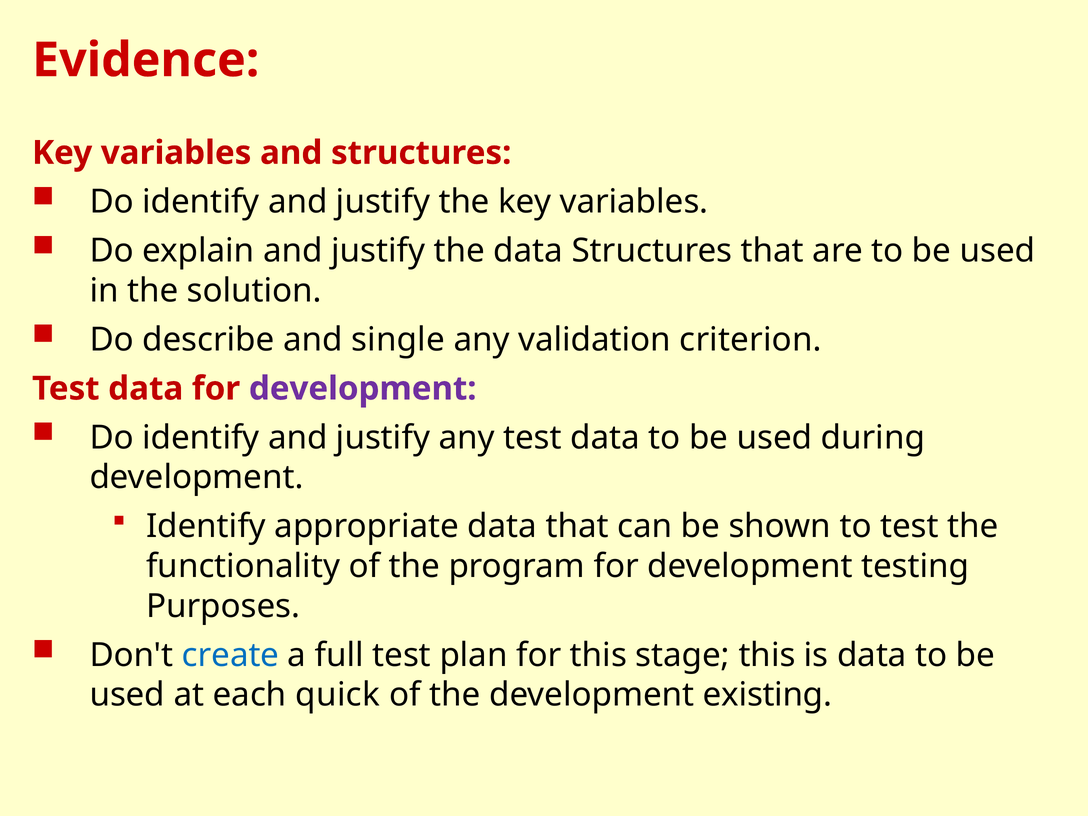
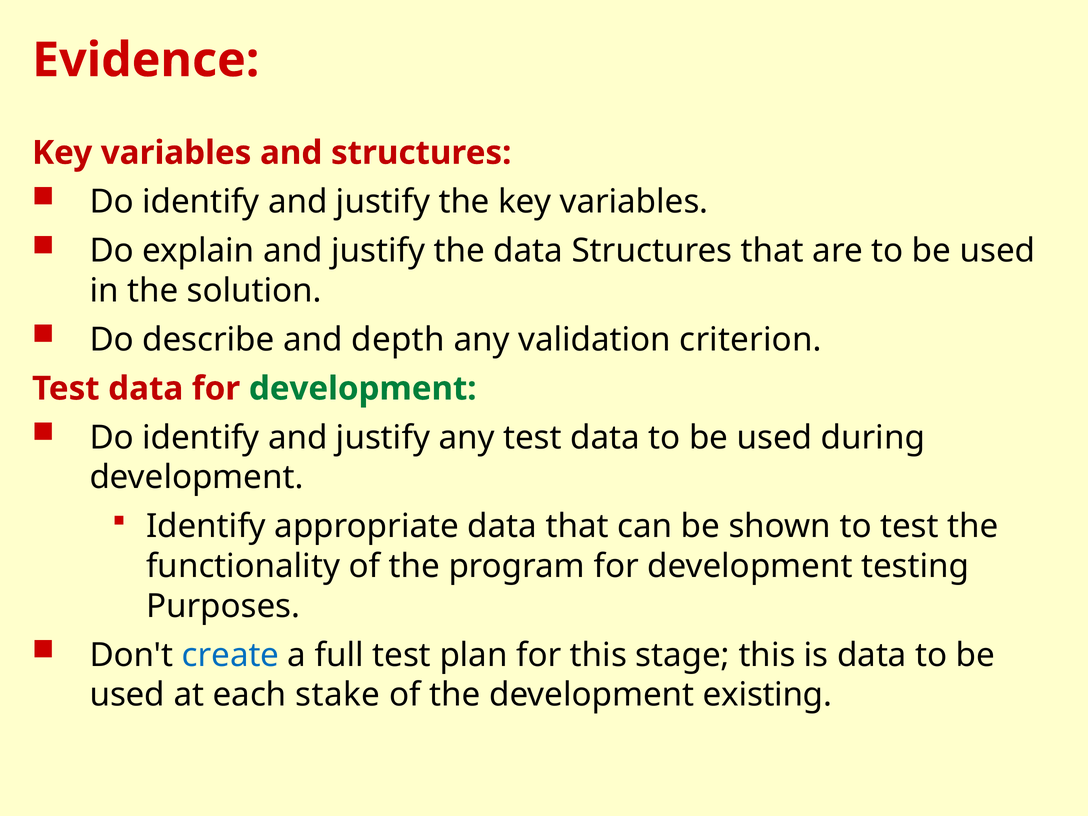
single: single -> depth
development at (363, 389) colour: purple -> green
quick: quick -> stake
